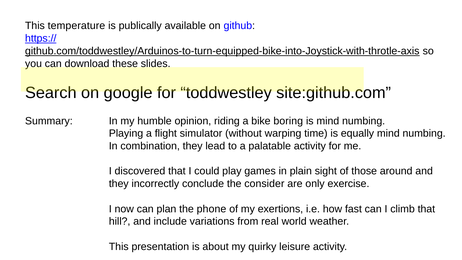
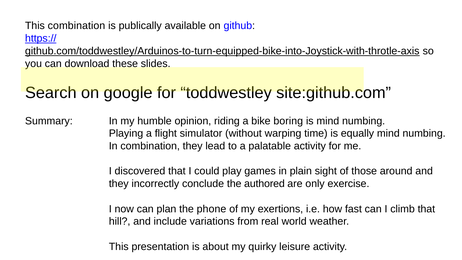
This temperature: temperature -> combination
consider: consider -> authored
